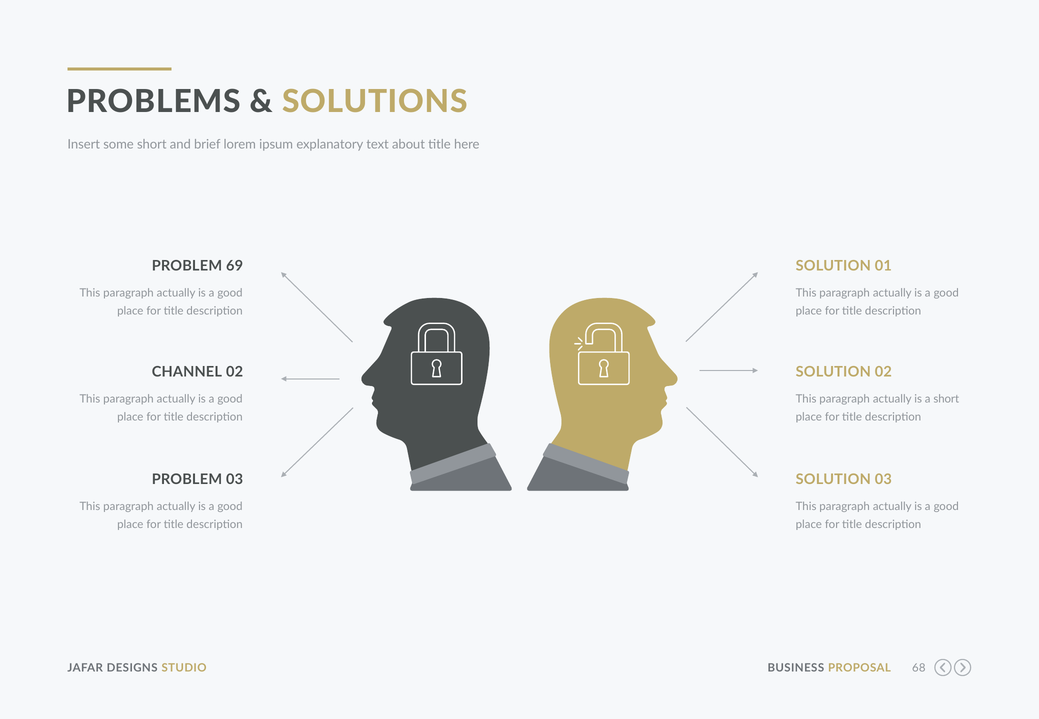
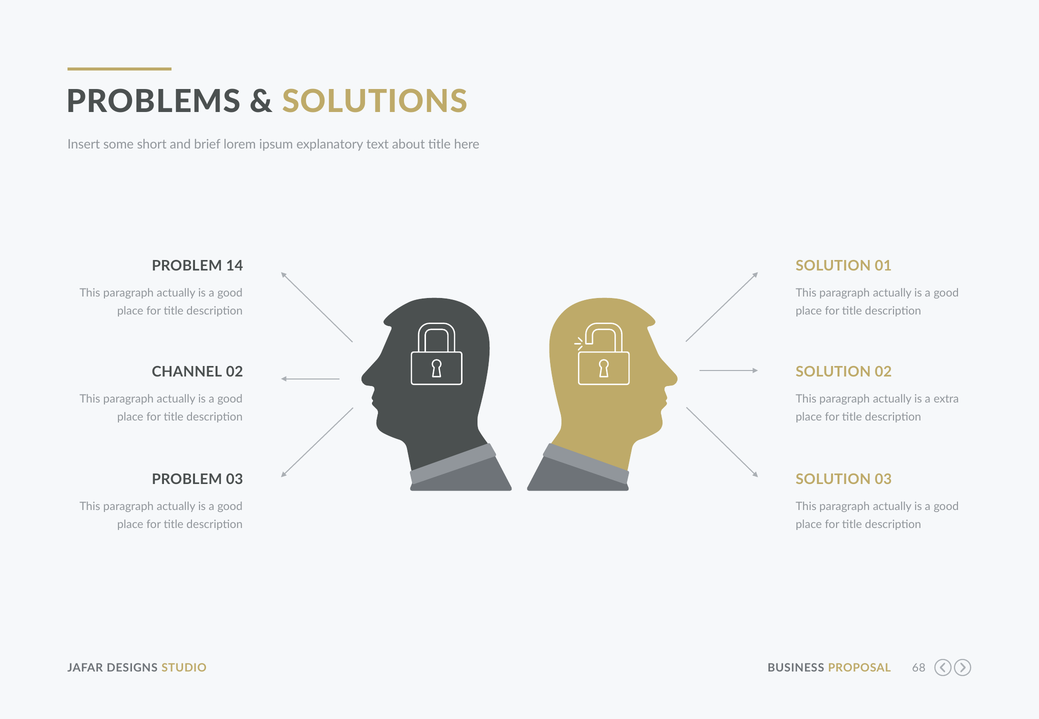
69: 69 -> 14
a short: short -> extra
